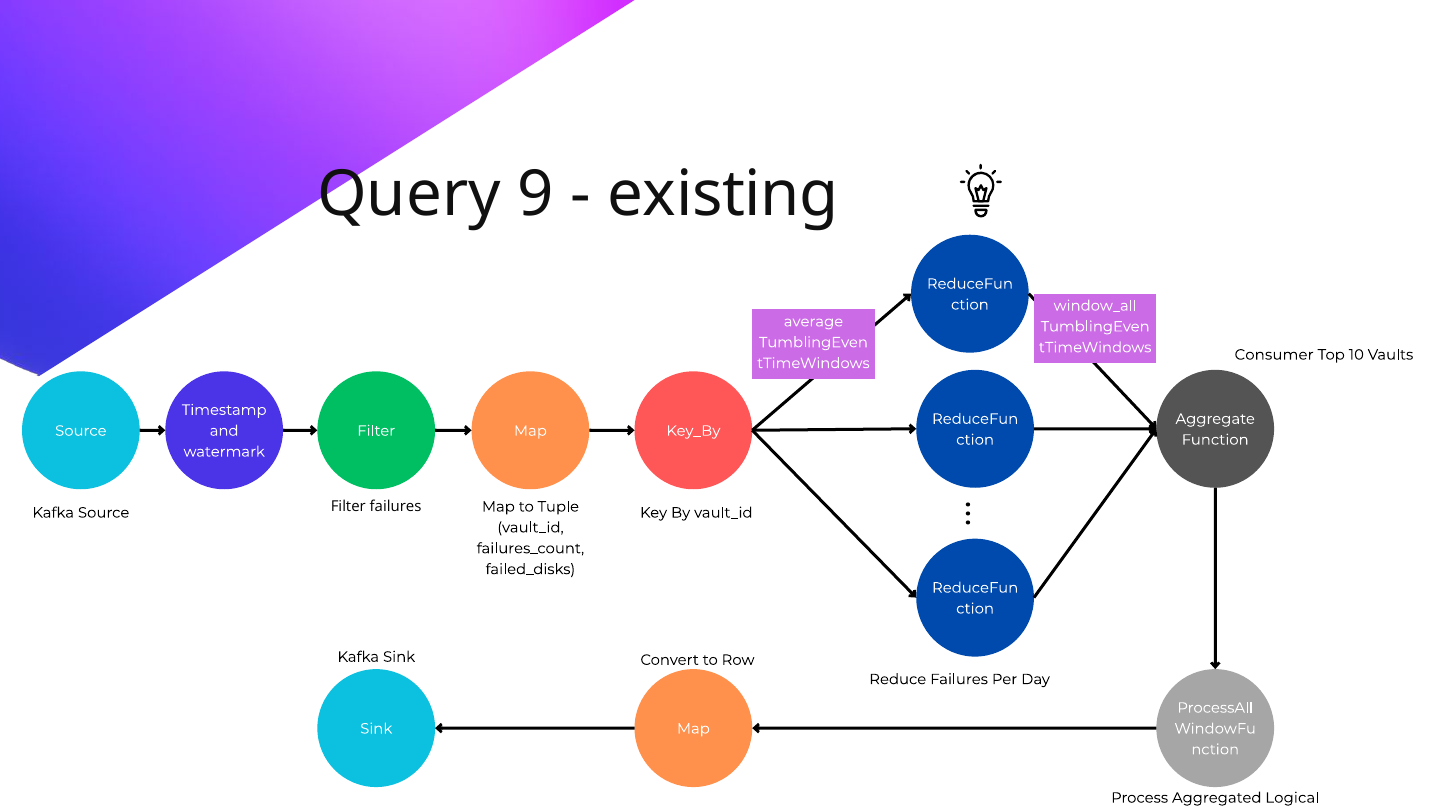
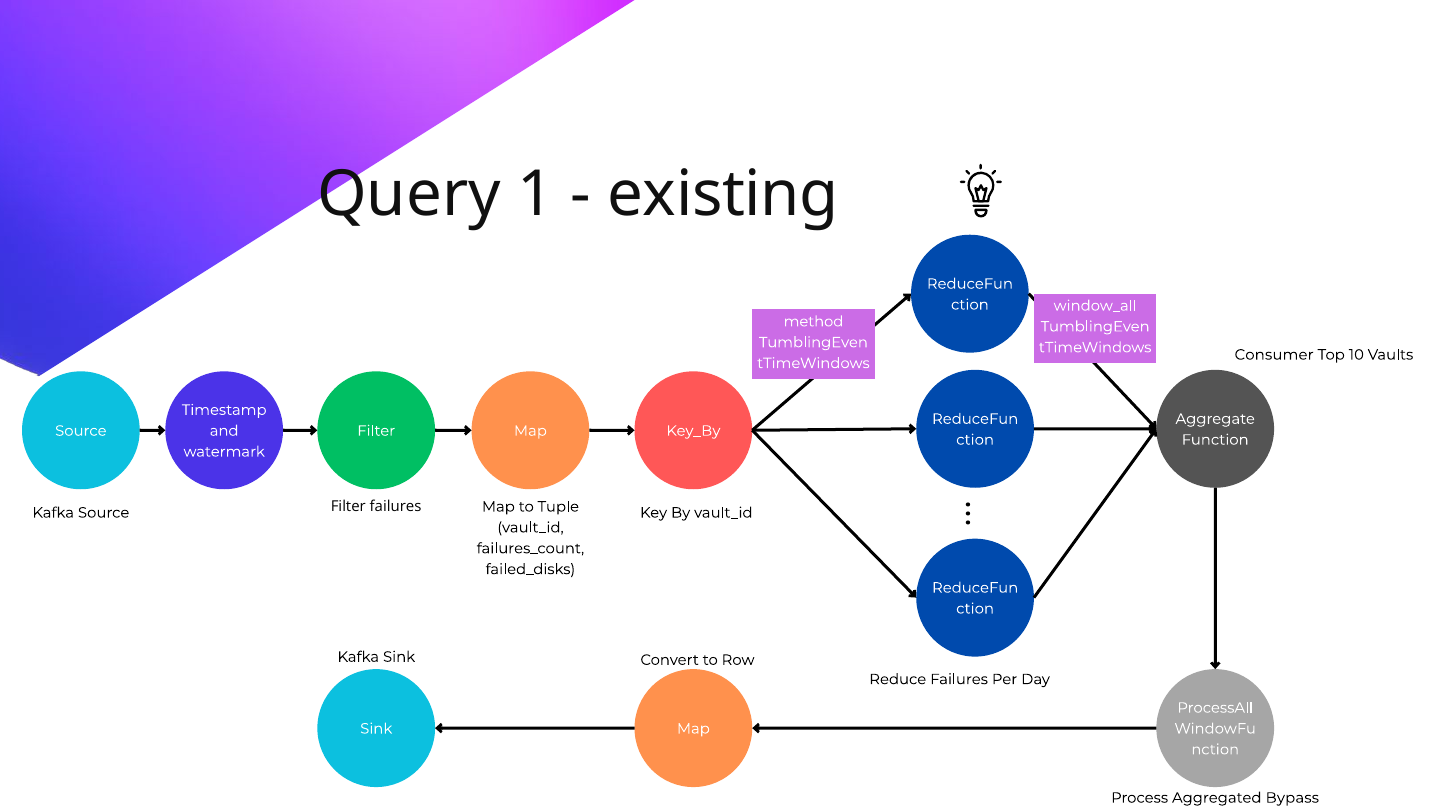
9: 9 -> 1
average: average -> method
Logical: Logical -> Bypass
